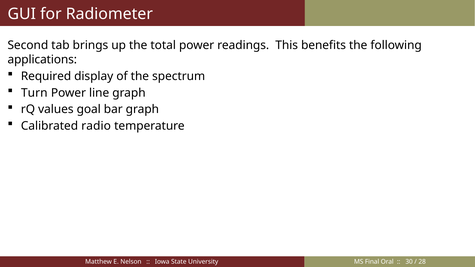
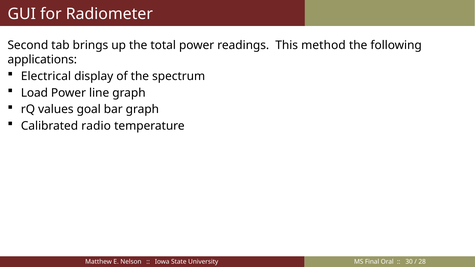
benefits: benefits -> method
Required: Required -> Electrical
Turn: Turn -> Load
